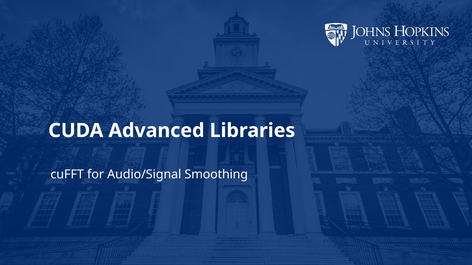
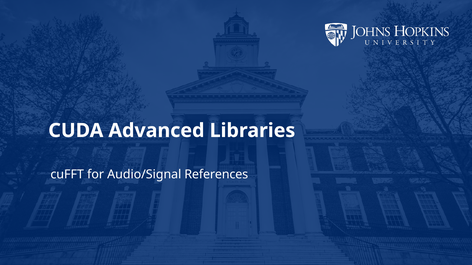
Smoothing: Smoothing -> References
